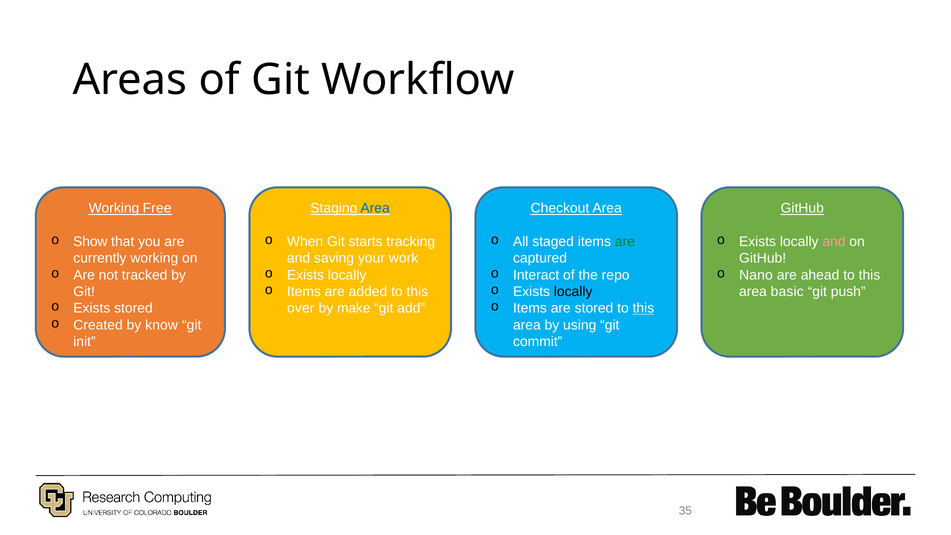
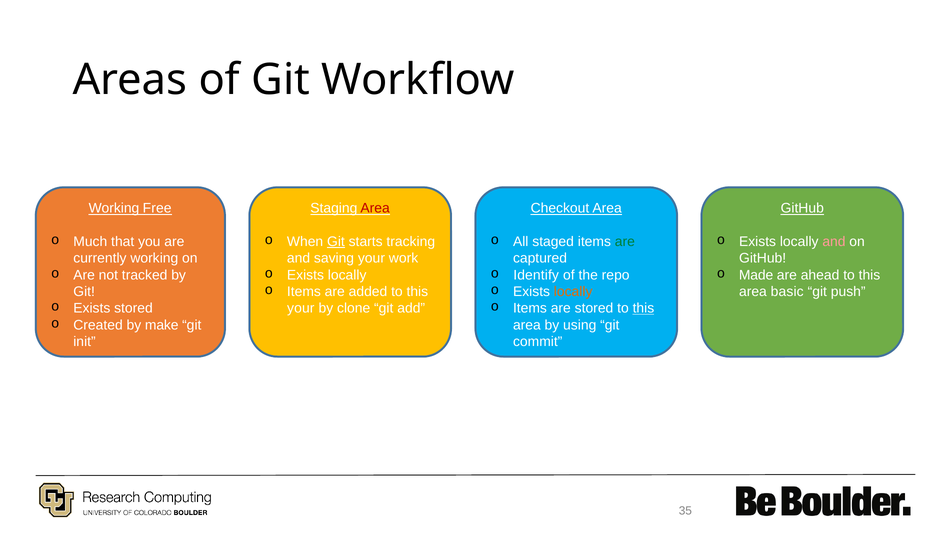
Area at (375, 208) colour: blue -> red
Show: Show -> Much
Git at (336, 242) underline: none -> present
Interact: Interact -> Identify
Nano: Nano -> Made
locally at (573, 292) colour: black -> orange
over at (301, 308): over -> your
make: make -> clone
know: know -> make
